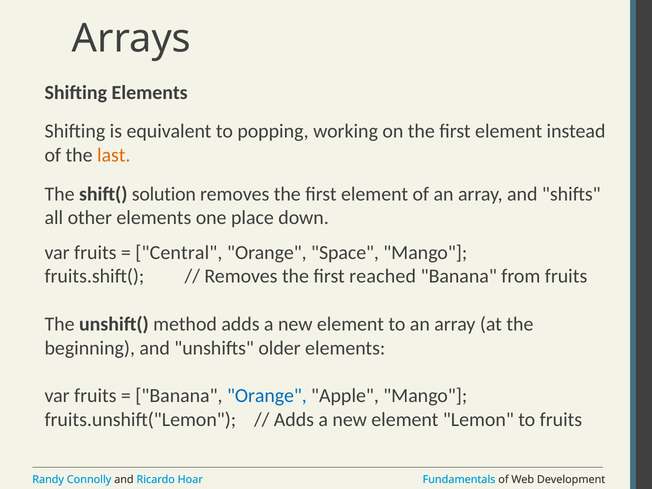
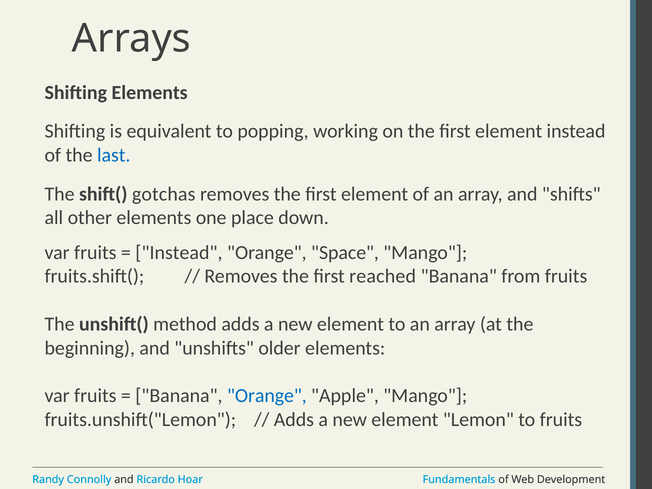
last colour: orange -> blue
solution: solution -> gotchas
Central at (179, 253): Central -> Instead
